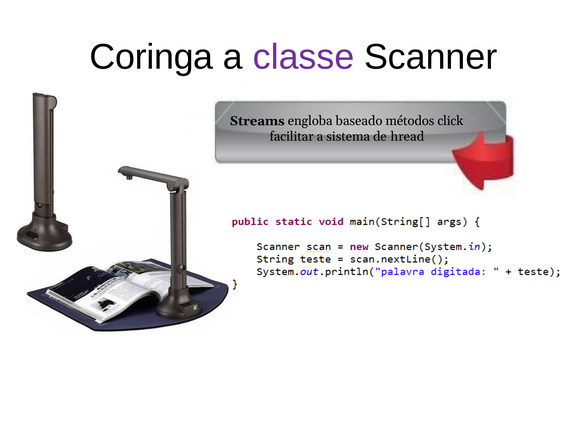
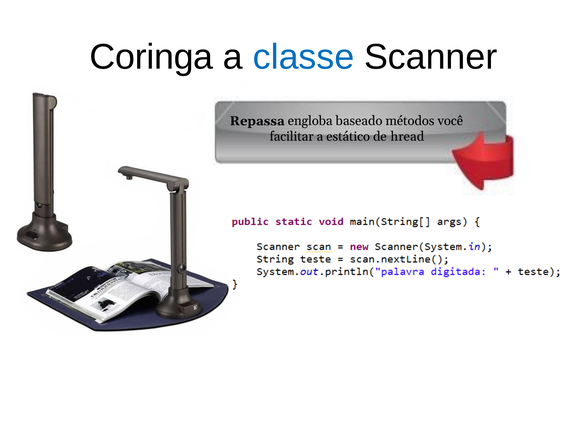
classe colour: purple -> blue
Streams: Streams -> Repassa
click: click -> você
sistema: sistema -> estático
